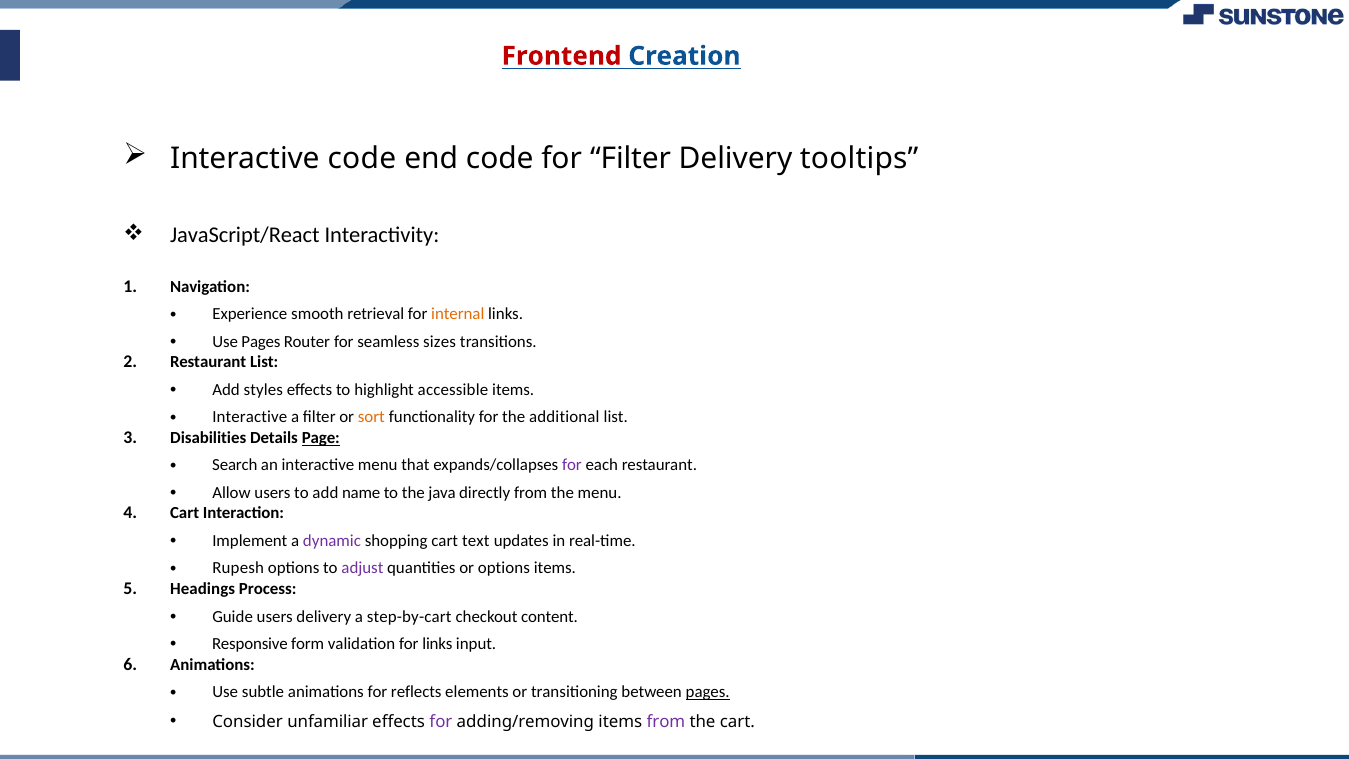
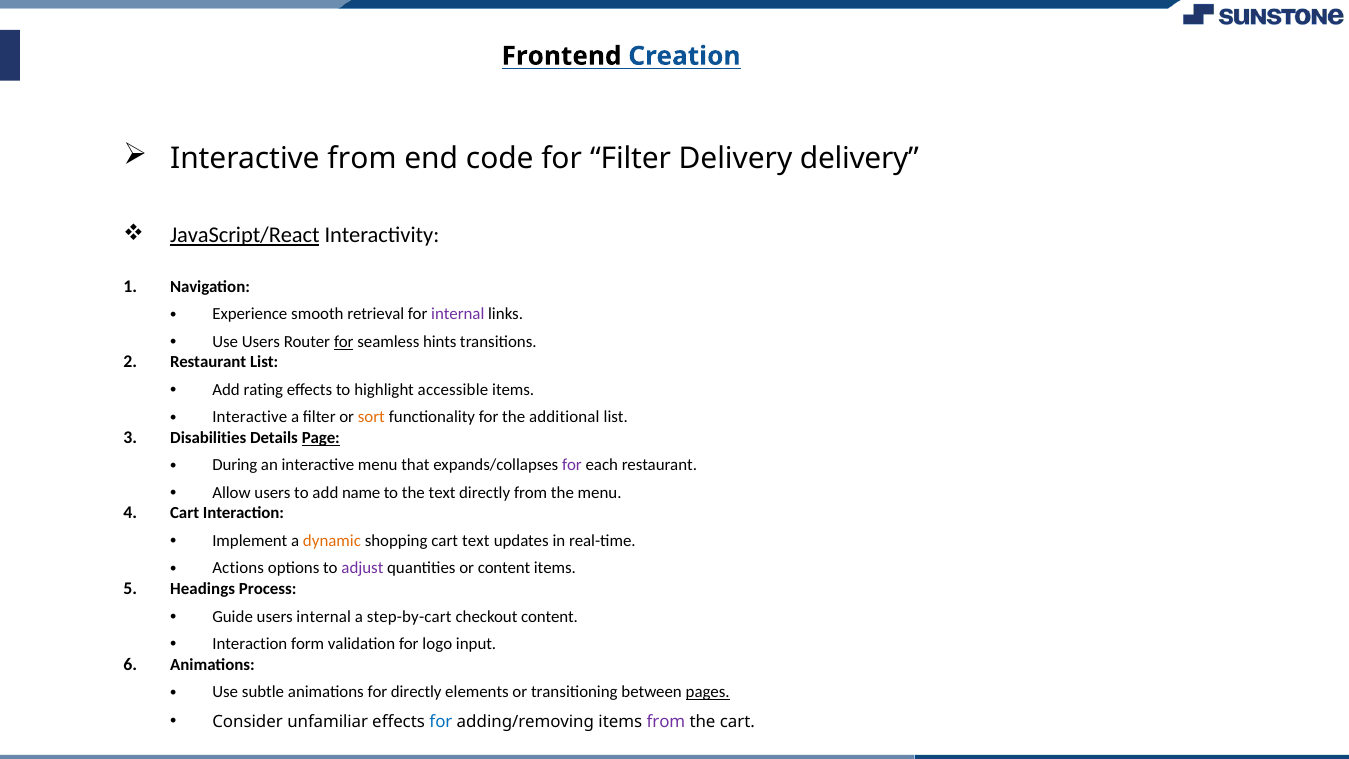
Frontend colour: red -> black
Interactive code: code -> from
Delivery tooltips: tooltips -> delivery
JavaScript/React underline: none -> present
internal at (458, 314) colour: orange -> purple
Use Pages: Pages -> Users
for at (344, 342) underline: none -> present
sizes: sizes -> hints
styles: styles -> rating
Search: Search -> During
the java: java -> text
dynamic colour: purple -> orange
Rupesh: Rupesh -> Actions
or options: options -> content
users delivery: delivery -> internal
Responsive at (250, 644): Responsive -> Interaction
for links: links -> logo
for reflects: reflects -> directly
for at (441, 721) colour: purple -> blue
